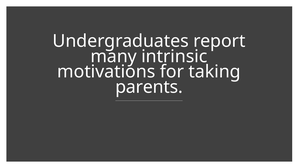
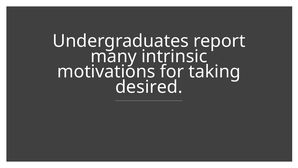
parents: parents -> desired
